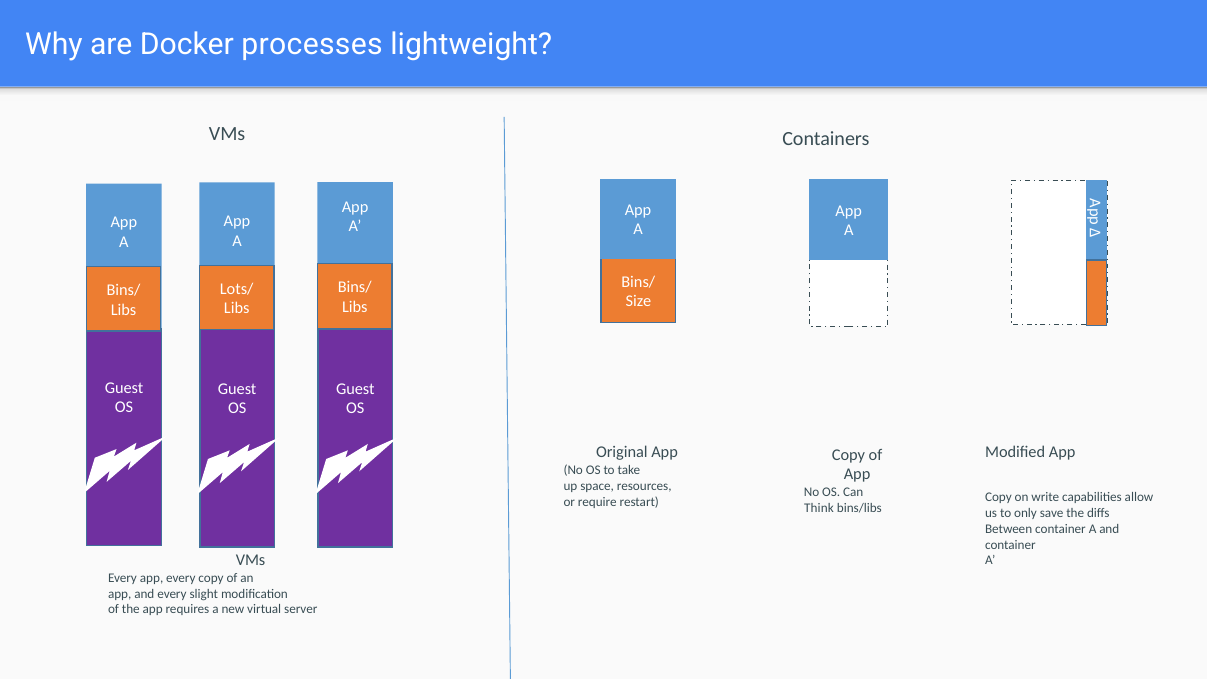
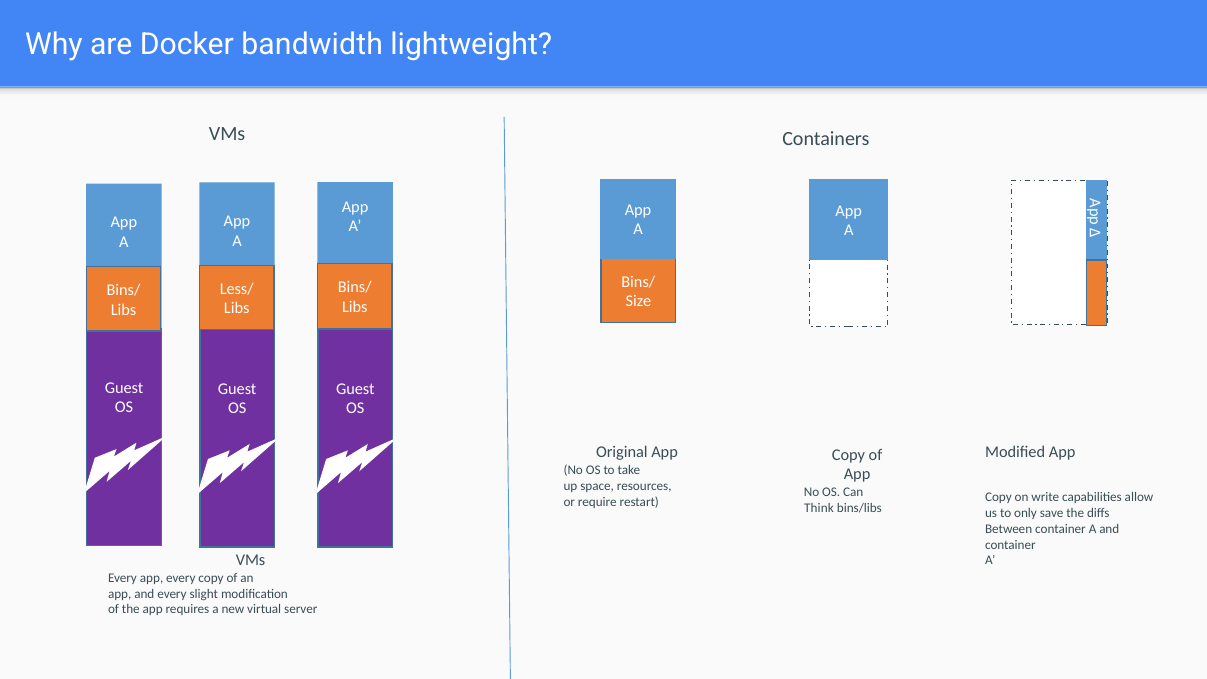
processes: processes -> bandwidth
Lots/: Lots/ -> Less/
